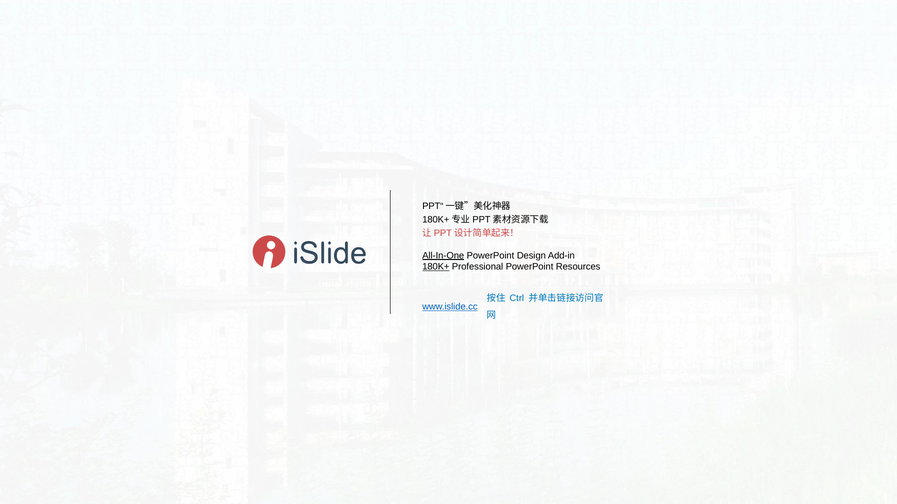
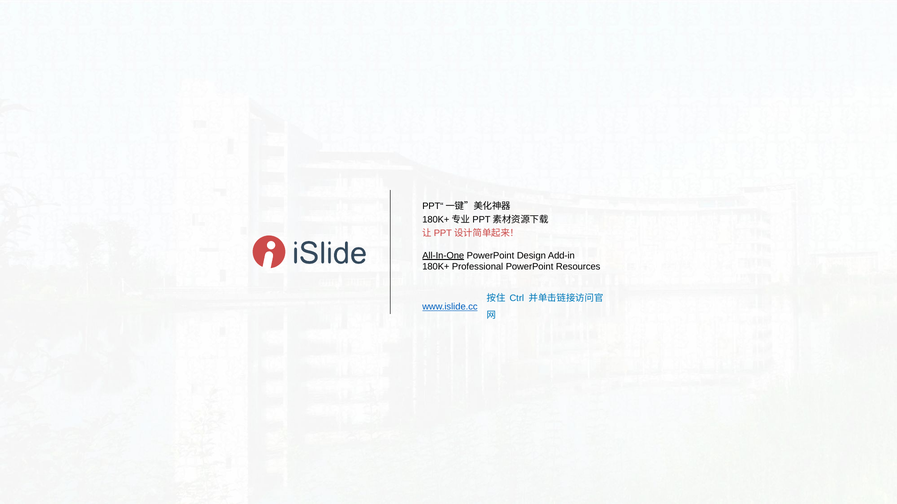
180K+ underline: present -> none
